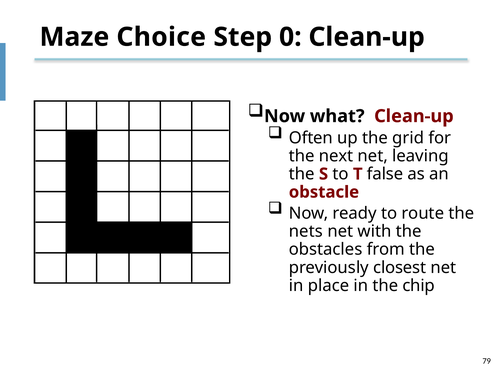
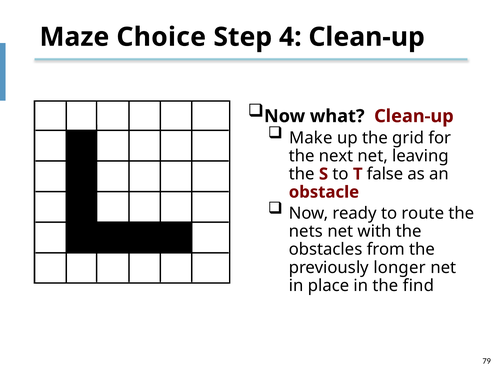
0: 0 -> 4
Often: Often -> Make
closest: closest -> longer
chip: chip -> find
